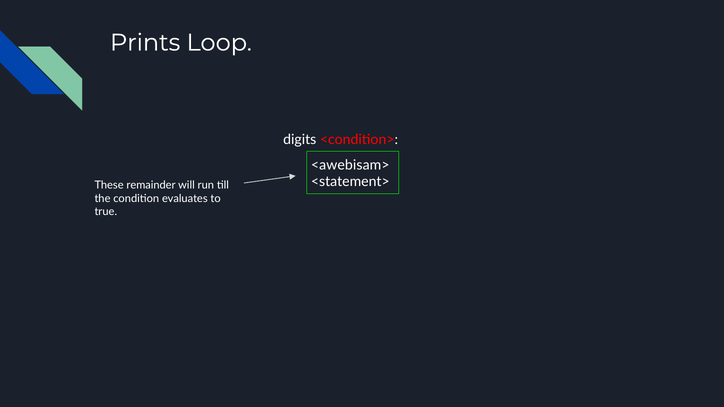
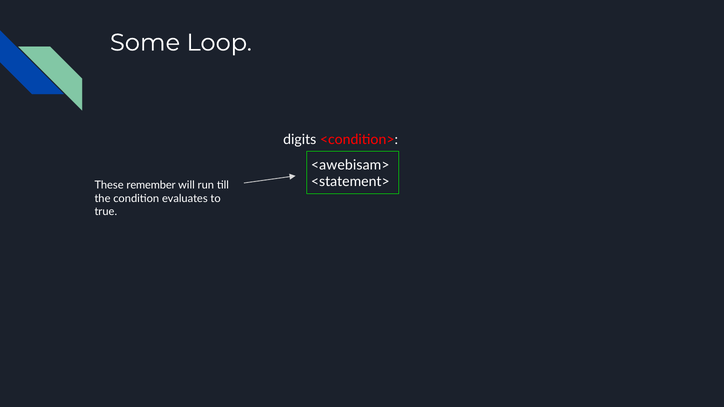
Prints: Prints -> Some
remainder: remainder -> remember
